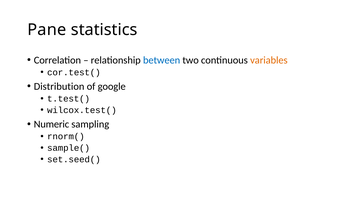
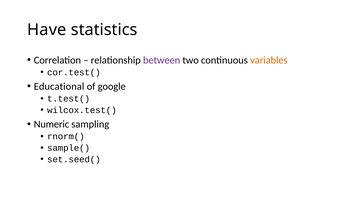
Pane: Pane -> Have
between colour: blue -> purple
Distribution: Distribution -> Educational
